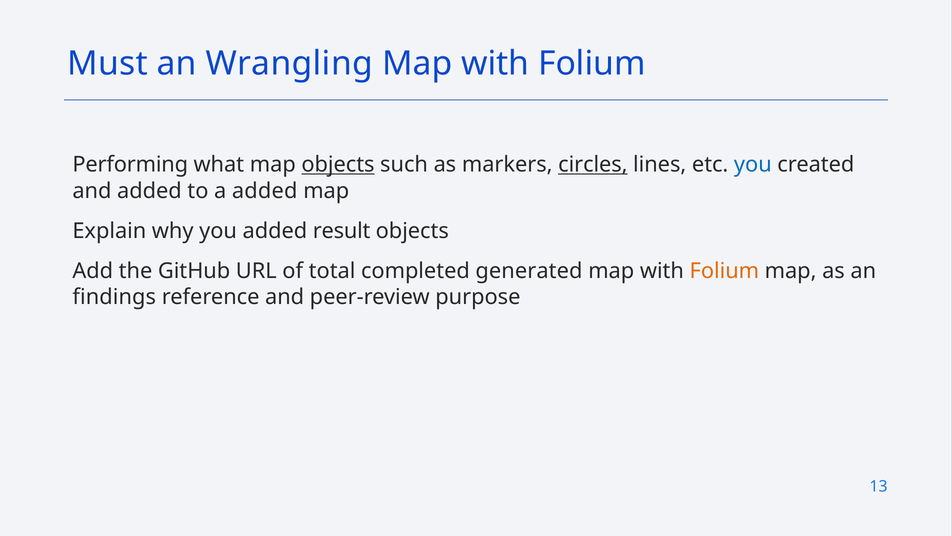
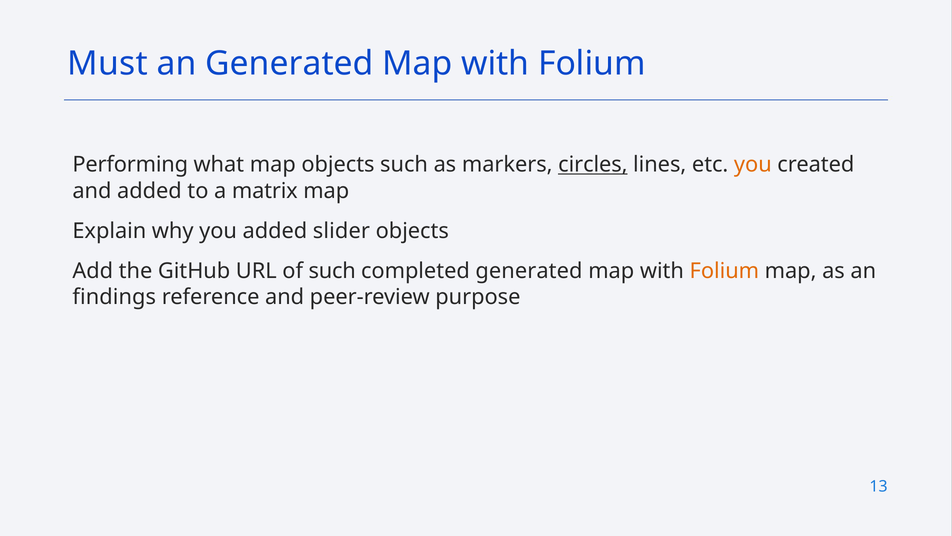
an Wrangling: Wrangling -> Generated
objects at (338, 164) underline: present -> none
you at (753, 164) colour: blue -> orange
a added: added -> matrix
result: result -> slider
of total: total -> such
